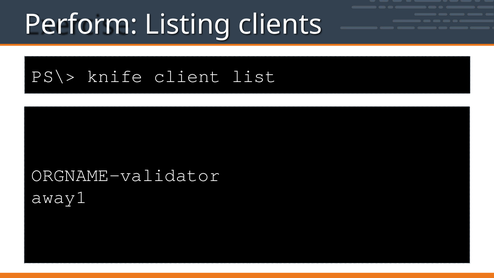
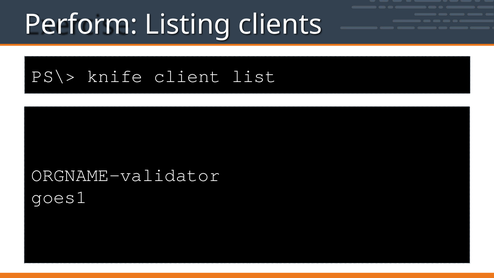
away1: away1 -> goes1
